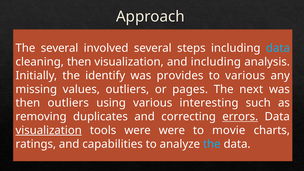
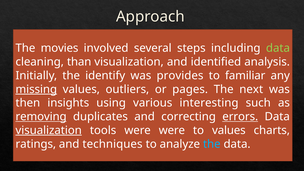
The several: several -> movies
data at (278, 48) colour: light blue -> light green
cleaning then: then -> than
and including: including -> identified
to various: various -> familiar
missing underline: none -> present
then outliers: outliers -> insights
removing underline: none -> present
to movie: movie -> values
capabilities: capabilities -> techniques
